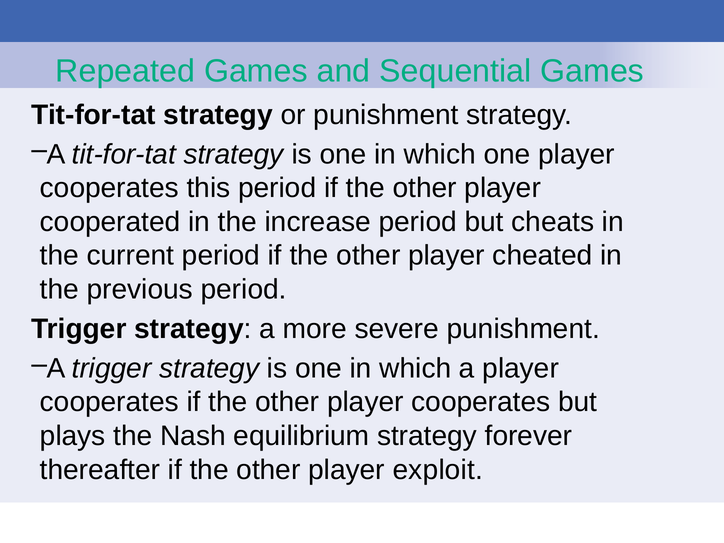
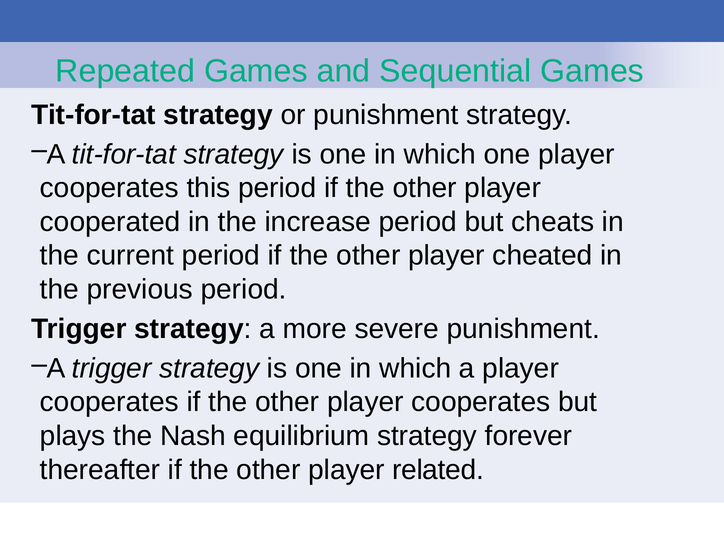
exploit: exploit -> related
